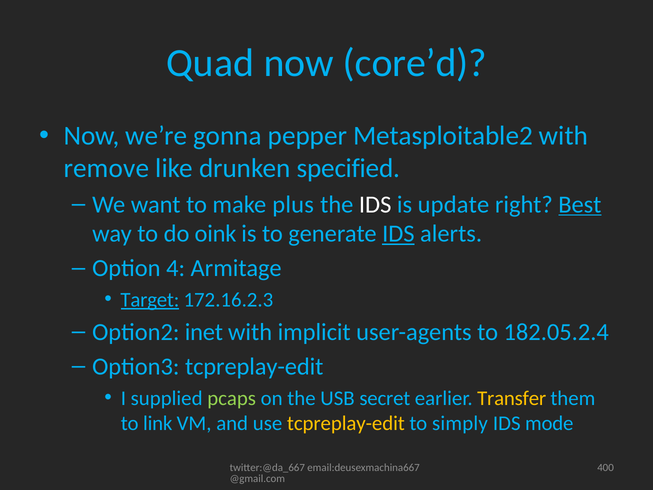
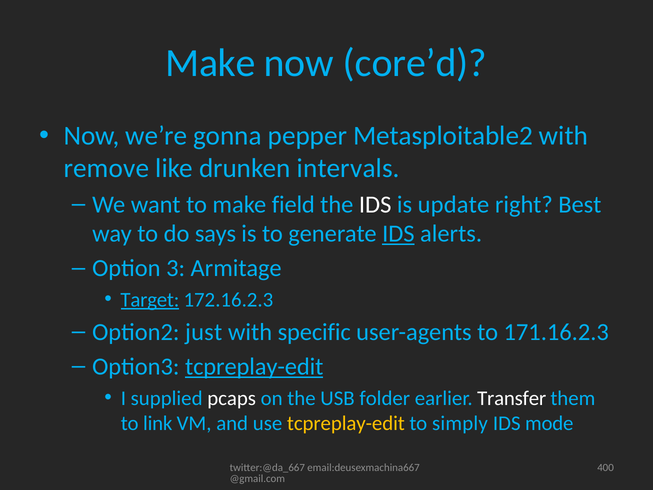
Quad at (210, 63): Quad -> Make
specified: specified -> intervals
plus: plus -> field
Best underline: present -> none
oink: oink -> says
4: 4 -> 3
inet: inet -> just
implicit: implicit -> specific
182.05.2.4: 182.05.2.4 -> 171.16.2.3
tcpreplay-edit at (254, 367) underline: none -> present
pcaps colour: light green -> white
secret: secret -> folder
Transfer colour: yellow -> white
